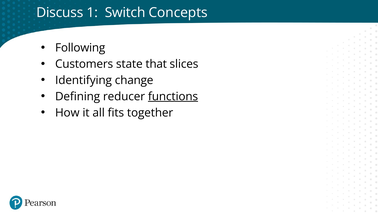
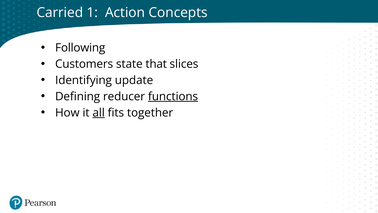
Discuss: Discuss -> Carried
Switch: Switch -> Action
change: change -> update
all underline: none -> present
